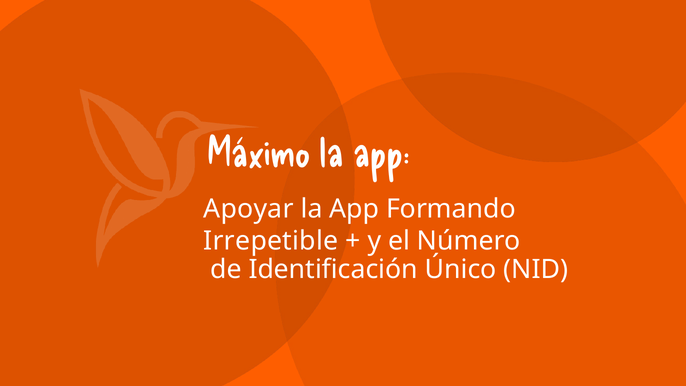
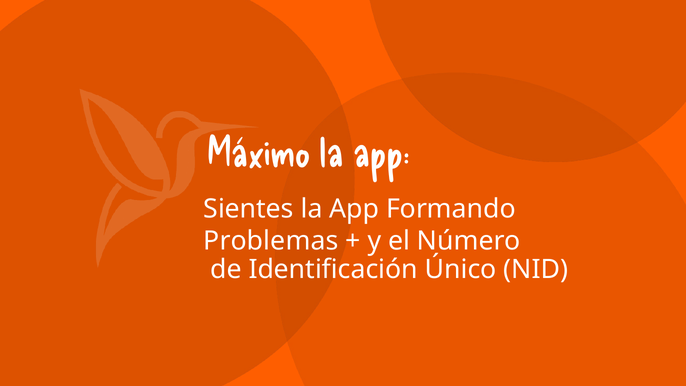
Apoyar: Apoyar -> Sientes
Irrepetible: Irrepetible -> Problemas
